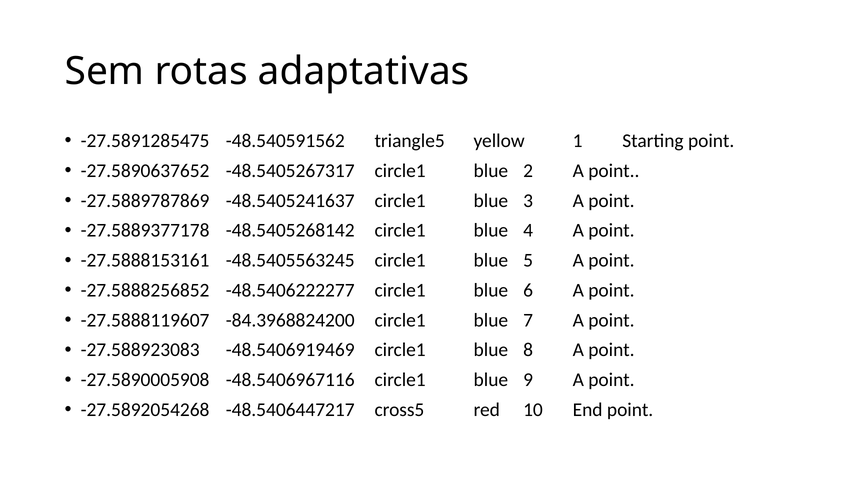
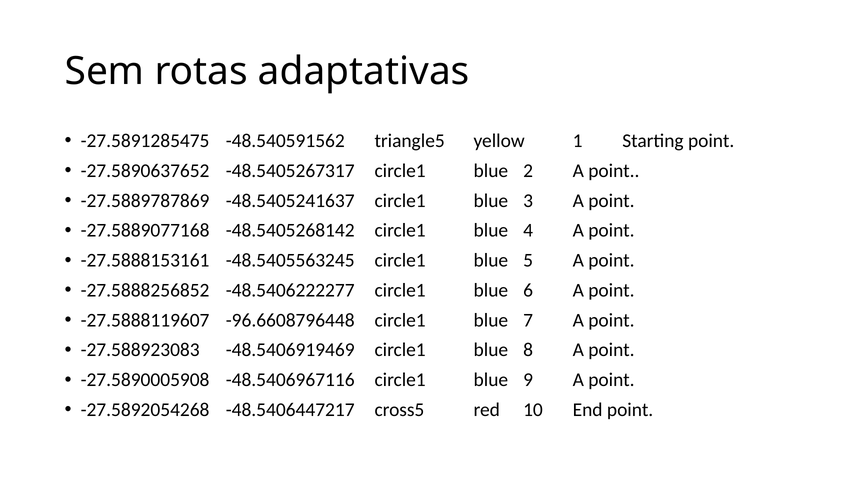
-27.5889377178: -27.5889377178 -> -27.5889077168
-84.3968824200: -84.3968824200 -> -96.6608796448
